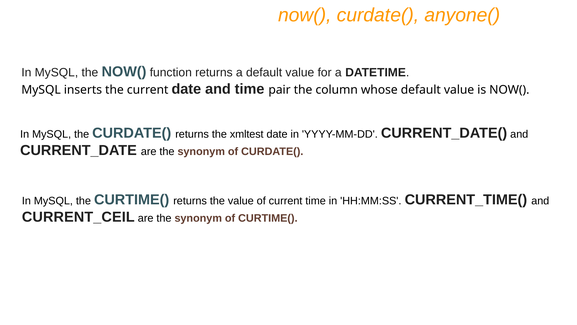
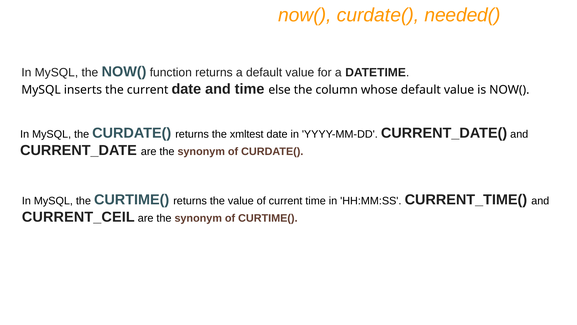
anyone(: anyone( -> needed(
pair: pair -> else
